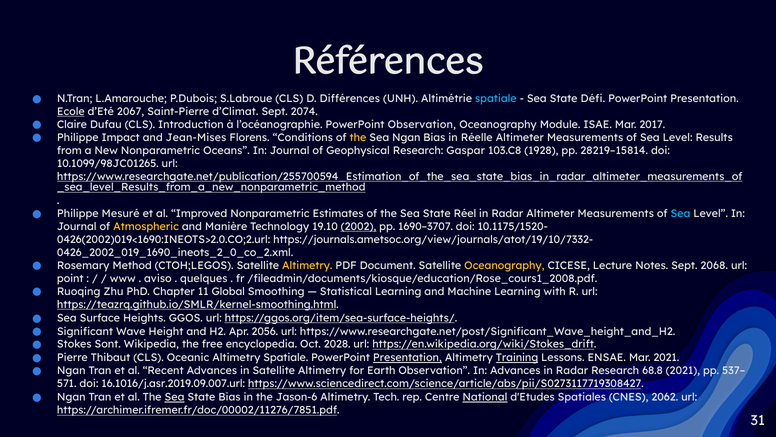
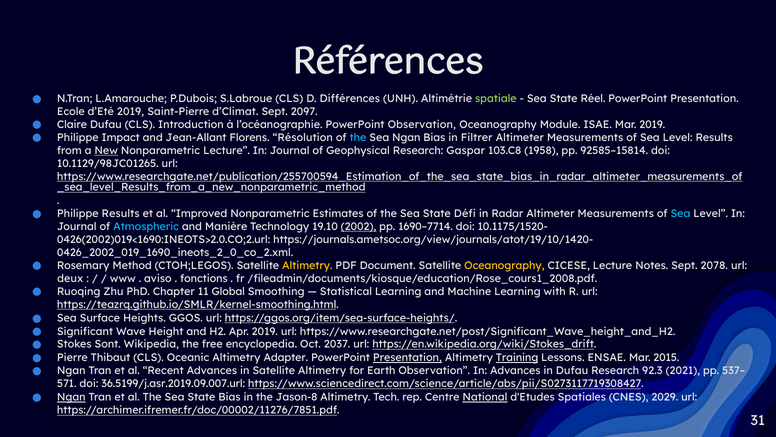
spatiale at (496, 99) colour: light blue -> light green
Défi: Défi -> Réel
Ecole underline: present -> none
d’Eté 2067: 2067 -> 2019
2074: 2074 -> 2097
Mar 2017: 2017 -> 2019
Jean-Mises: Jean-Mises -> Jean-Allant
Conditions: Conditions -> Résolution
the at (358, 137) colour: yellow -> light blue
Réelle: Réelle -> Filtrer
New underline: none -> present
Nonparametric Oceans: Oceans -> Lecture
1928: 1928 -> 1958
28219–15814: 28219–15814 -> 92585–15814
10.1099/98JC01265: 10.1099/98JC01265 -> 10.1129/98JC01265
Philippe Mesuré: Mesuré -> Results
Réel: Réel -> Défi
Atmospheric colour: yellow -> light blue
1690–3707: 1690–3707 -> 1690–7714
https://journals.ametsoc.org/view/journals/atot/19/10/7332-: https://journals.ametsoc.org/view/journals/atot/19/10/7332- -> https://journals.ametsoc.org/view/journals/atot/19/10/1420-
2068: 2068 -> 2078
point: point -> deux
quelques: quelques -> fonctions
Apr 2056: 2056 -> 2019
2028: 2028 -> 2037
Altimetry Spatiale: Spatiale -> Adapter
Mar 2021: 2021 -> 2015
Advances in Radar: Radar -> Dufau
68.8: 68.8 -> 92.3
16.1016/j.asr.2019.09.007.url: 16.1016/j.asr.2019.09.007.url -> 36.5199/j.asr.2019.09.007.url
Ngan at (71, 397) underline: none -> present
Sea at (175, 397) underline: present -> none
Jason-6: Jason-6 -> Jason-8
2062: 2062 -> 2029
